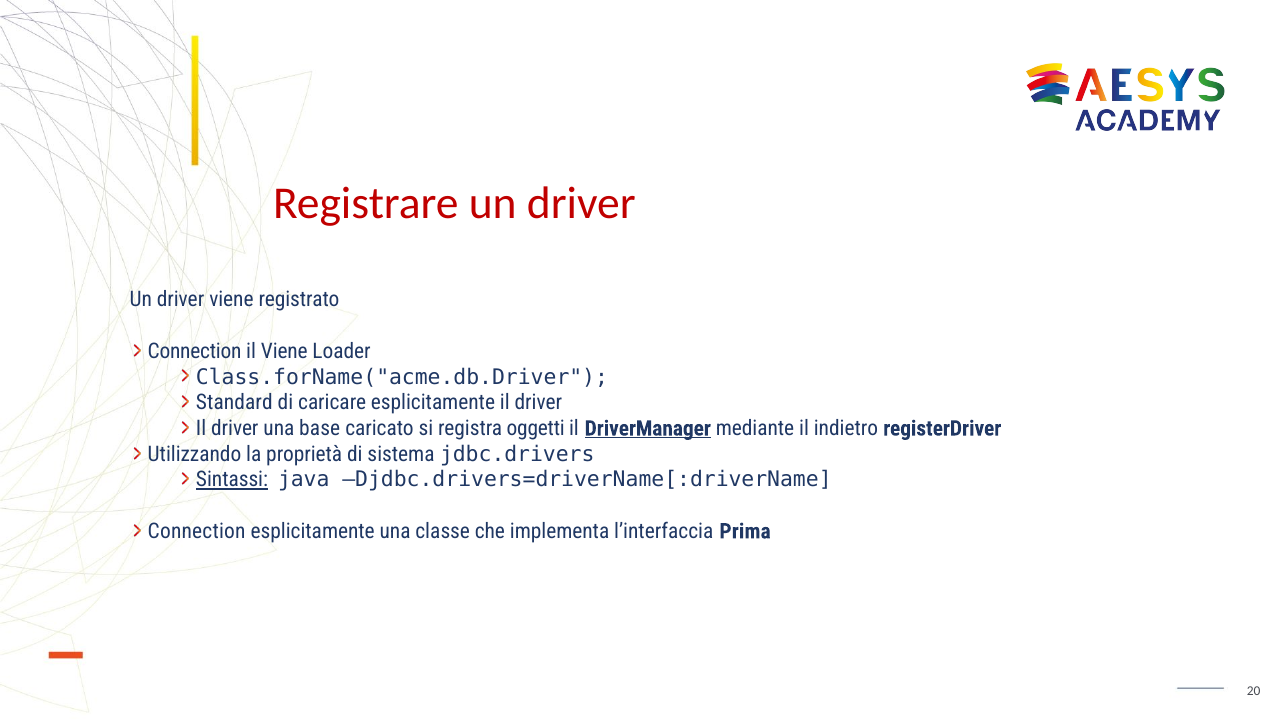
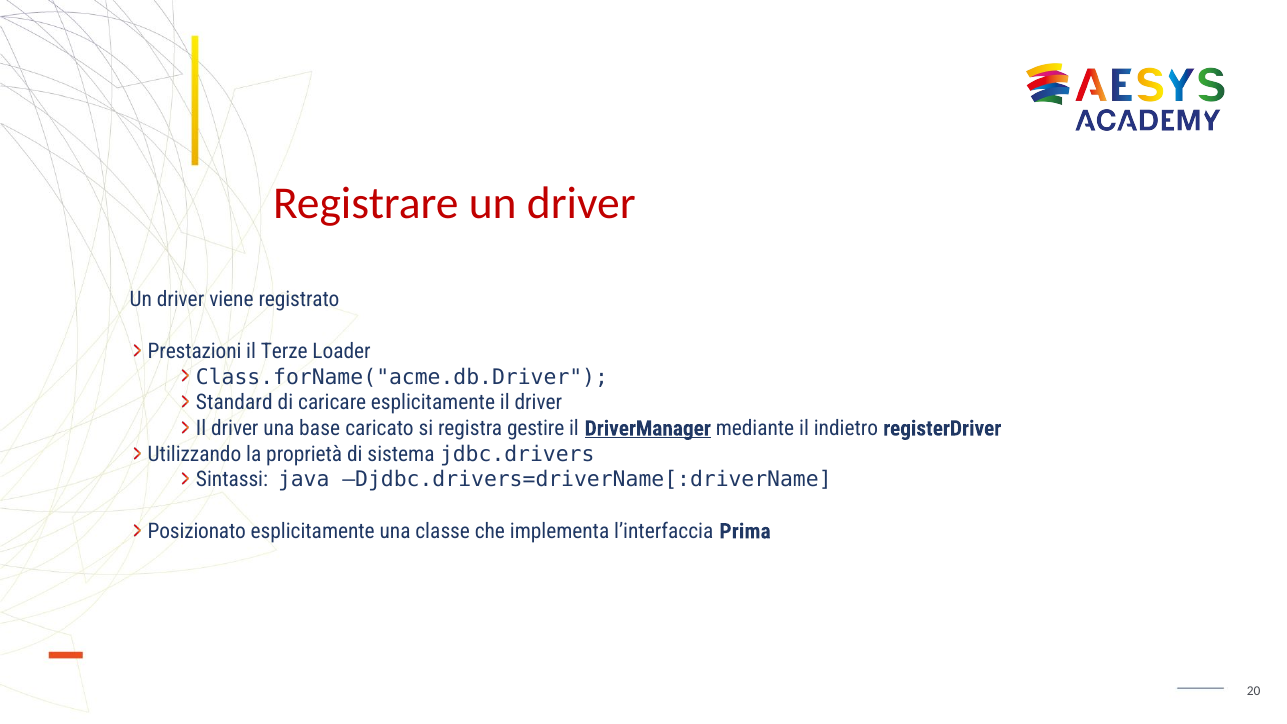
Connection at (195, 351): Connection -> Prestazioni
il Viene: Viene -> Terze
oggetti: oggetti -> gestire
Sintassi underline: present -> none
Connection at (197, 531): Connection -> Posizionato
